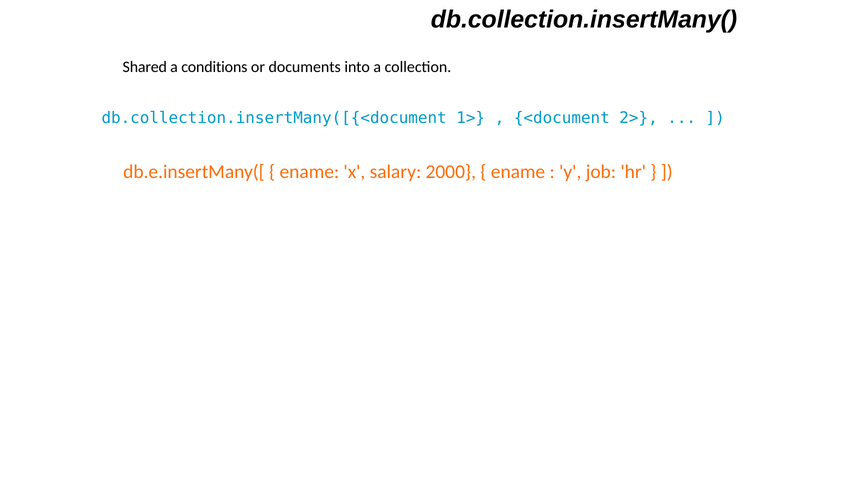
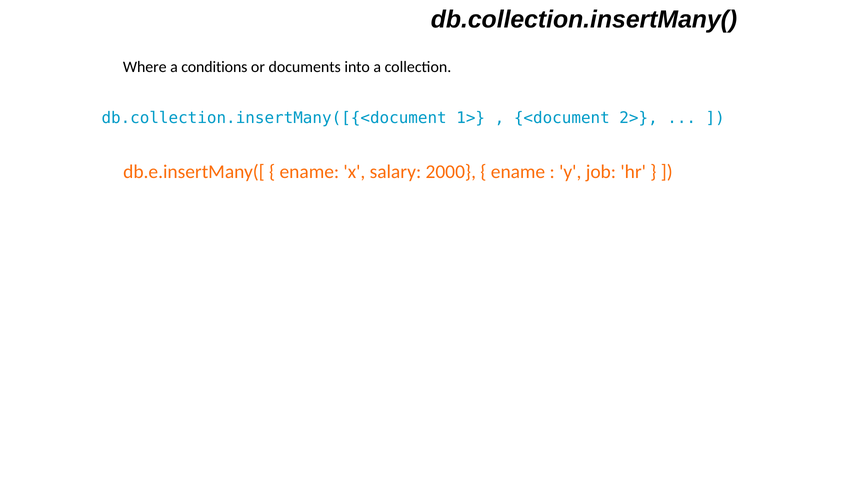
Shared: Shared -> Where
